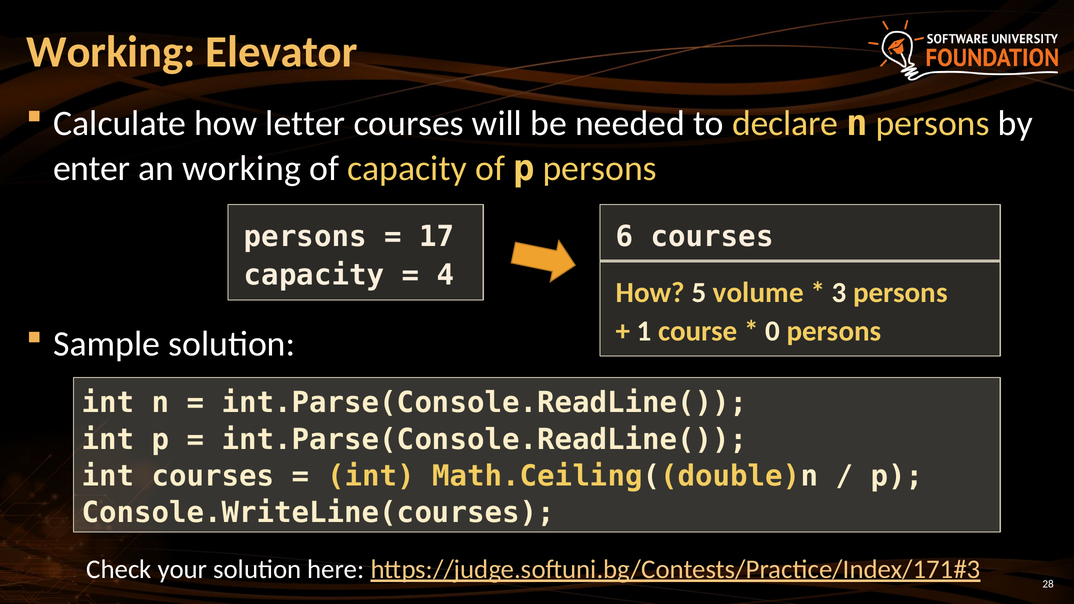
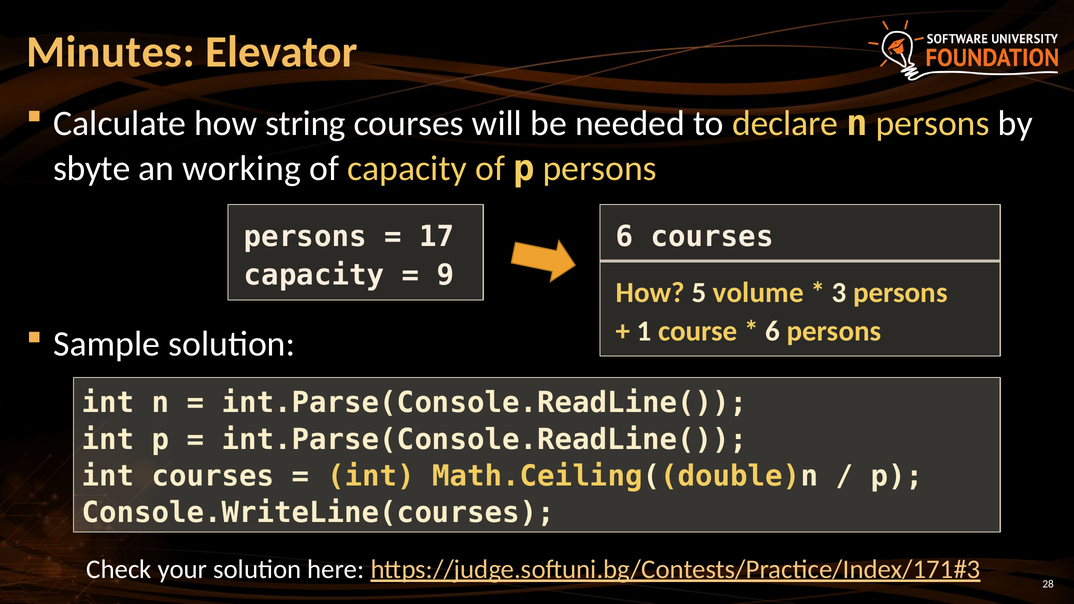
Working at (111, 52): Working -> Minutes
letter: letter -> string
enter: enter -> sbyte
4: 4 -> 9
0 at (773, 331): 0 -> 6
